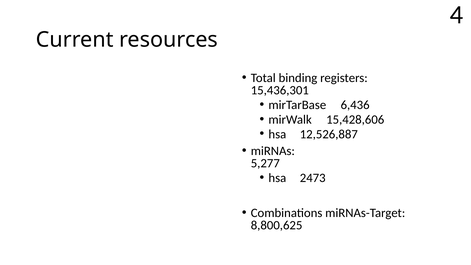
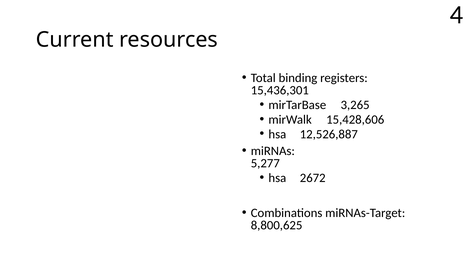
6,436: 6,436 -> 3,265
2473: 2473 -> 2672
